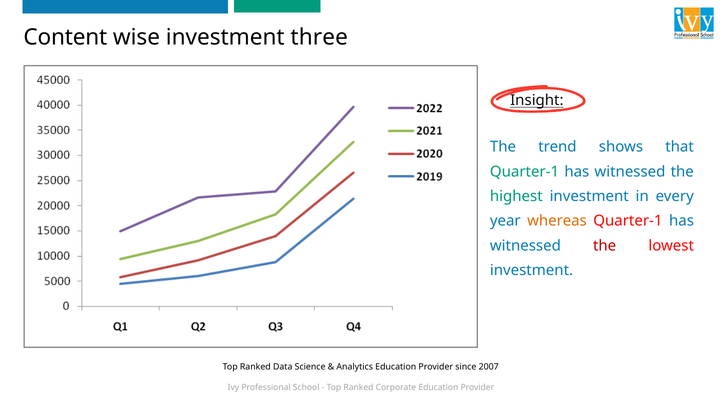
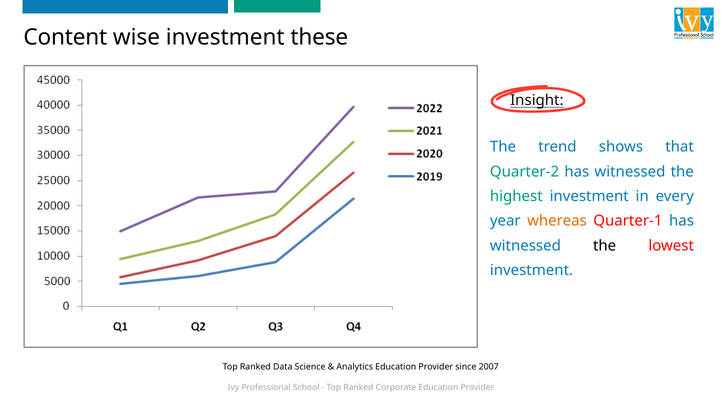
three: three -> these
Quarter-1 at (525, 172): Quarter-1 -> Quarter-2
the at (605, 246) colour: red -> black
